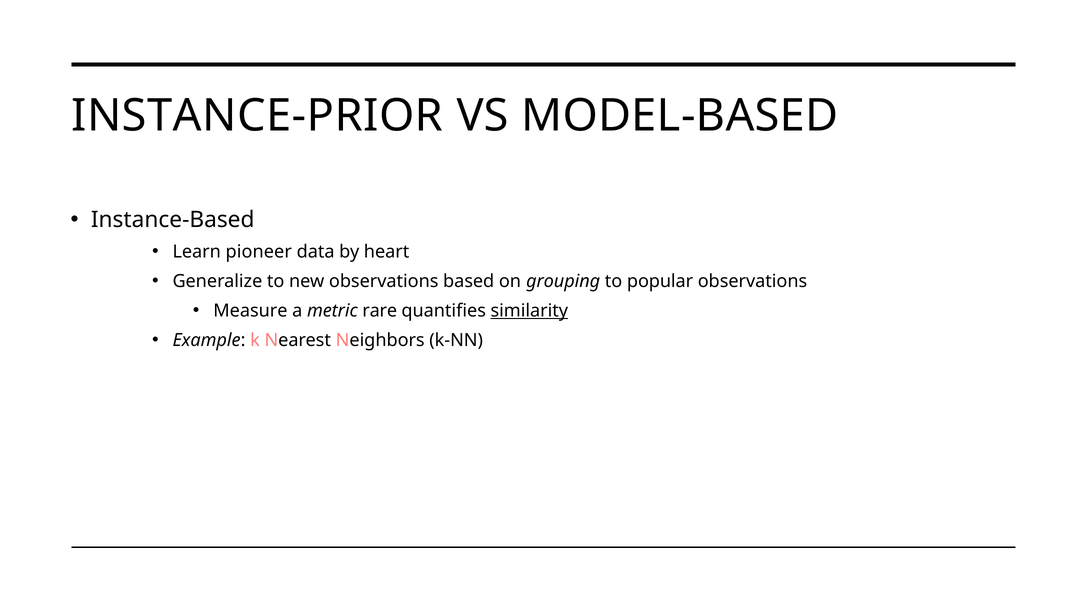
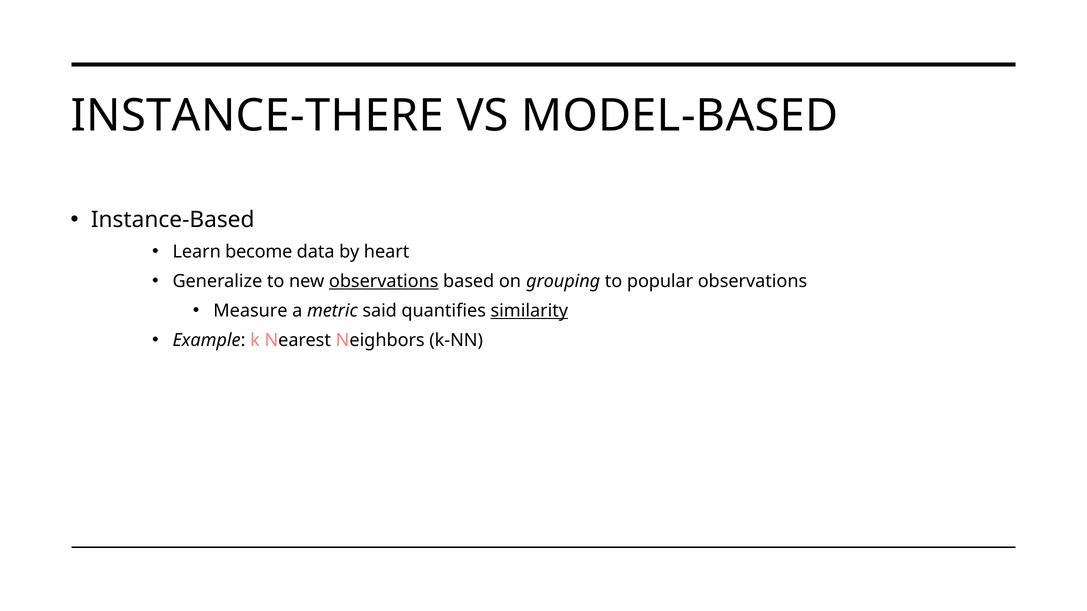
INSTANCE-PRIOR: INSTANCE-PRIOR -> INSTANCE-THERE
pioneer: pioneer -> become
observations at (384, 282) underline: none -> present
rare: rare -> said
